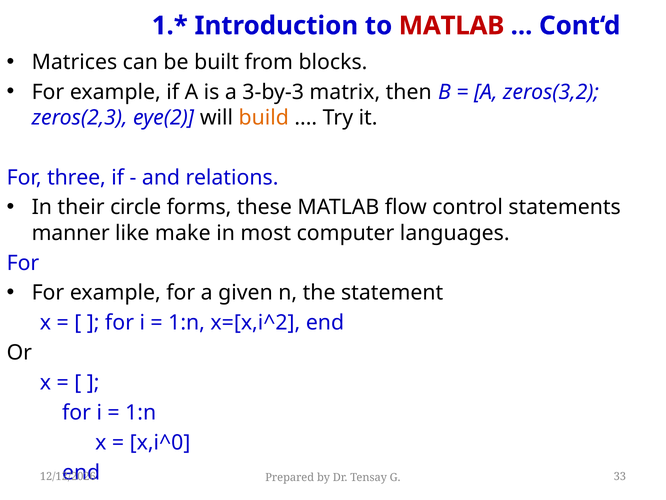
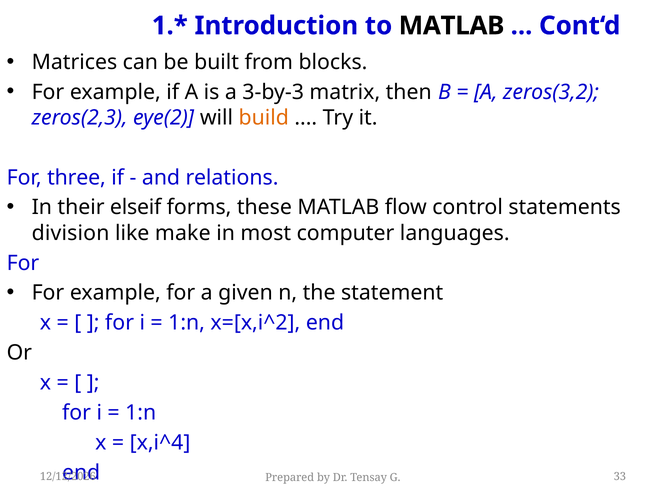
MATLAB at (452, 26) colour: red -> black
circle: circle -> elseif
manner: manner -> division
x,i^0: x,i^0 -> x,i^4
